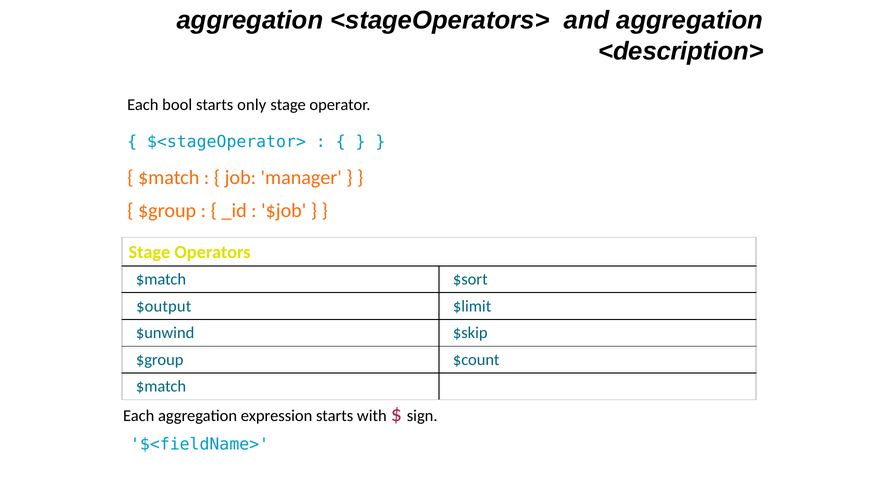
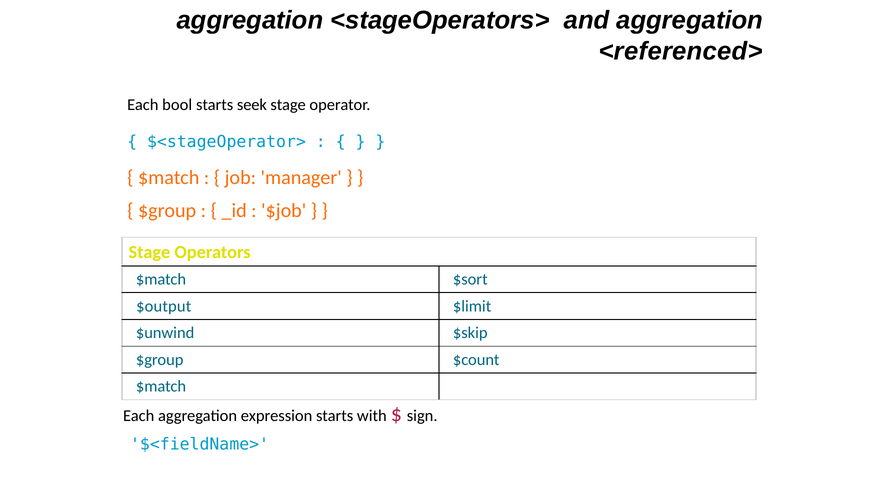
<description>: <description> -> <referenced>
only: only -> seek
